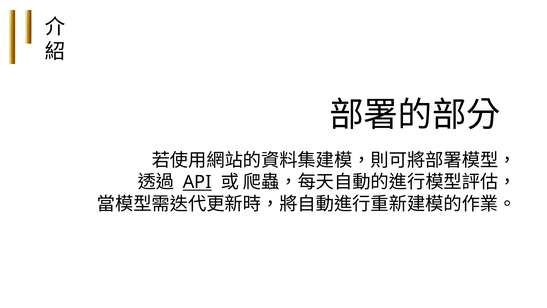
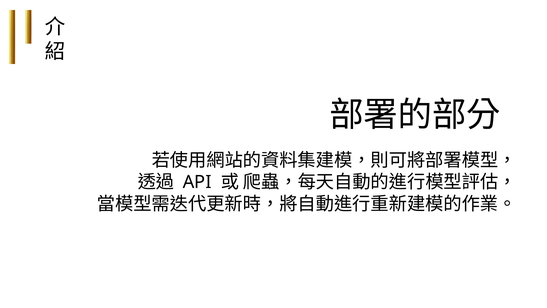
API underline: present -> none
